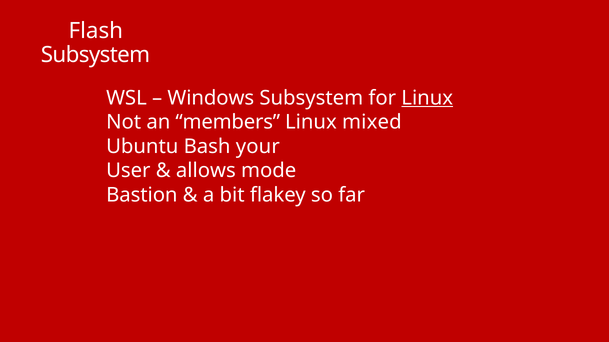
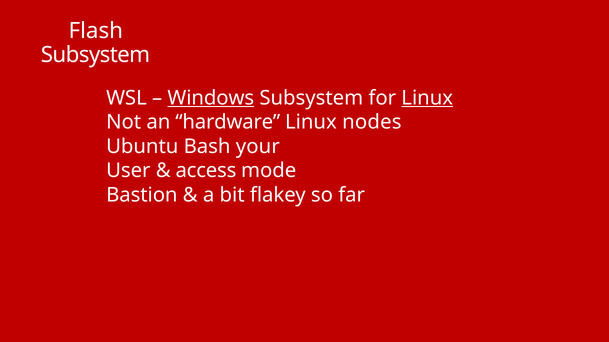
Windows underline: none -> present
members: members -> hardware
mixed: mixed -> nodes
allows: allows -> access
